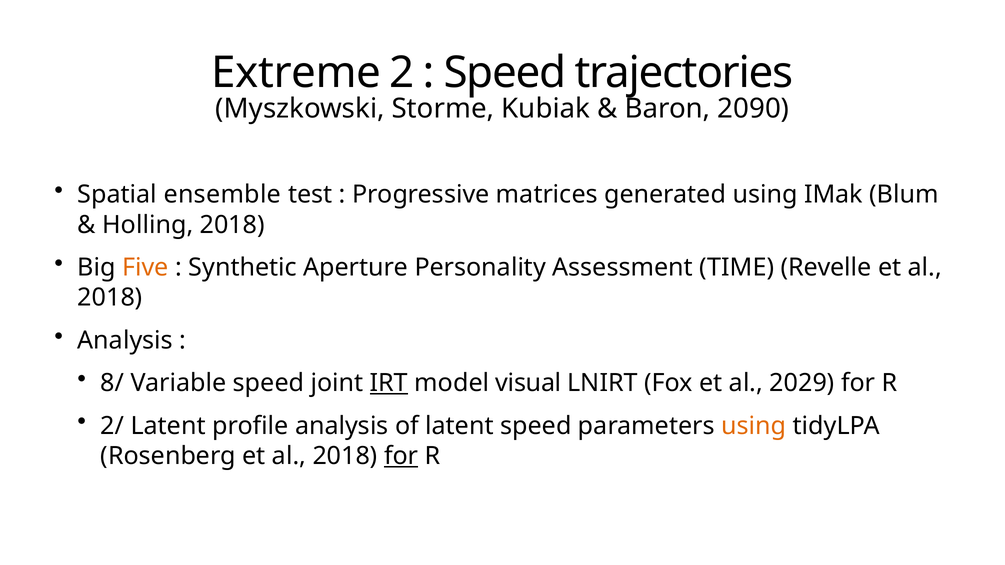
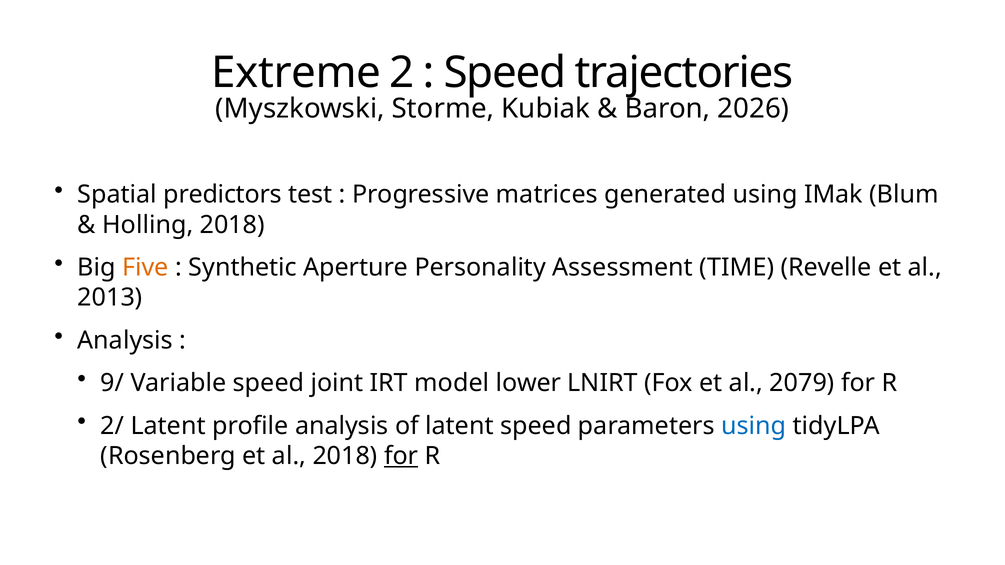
2090: 2090 -> 2026
ensemble: ensemble -> predictors
2018 at (110, 298): 2018 -> 2013
8/: 8/ -> 9/
IRT underline: present -> none
visual: visual -> lower
2029: 2029 -> 2079
using at (754, 426) colour: orange -> blue
